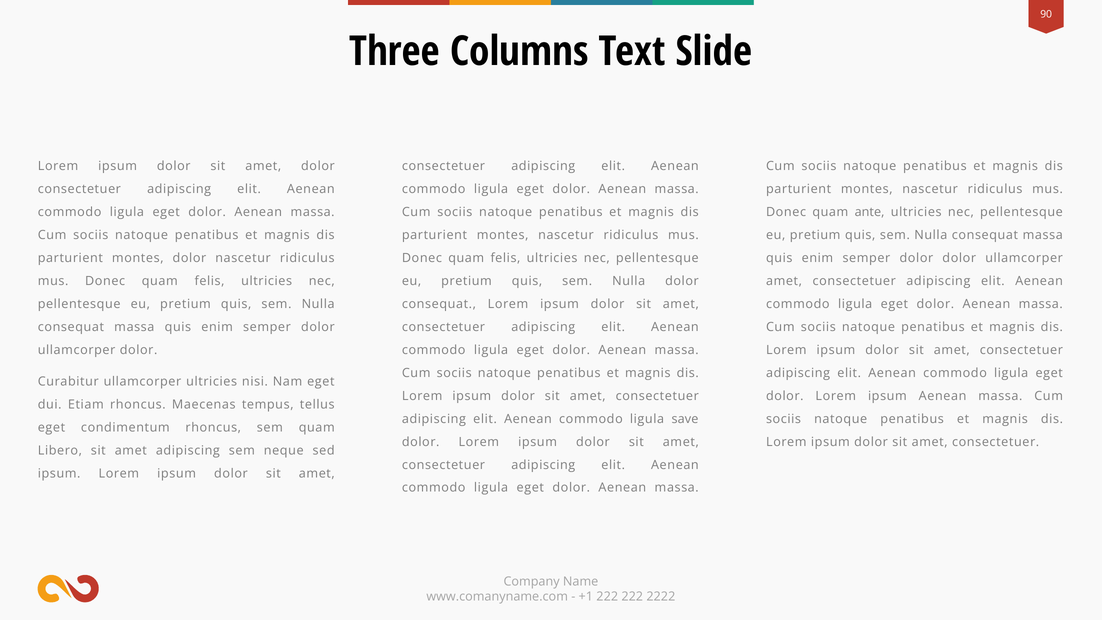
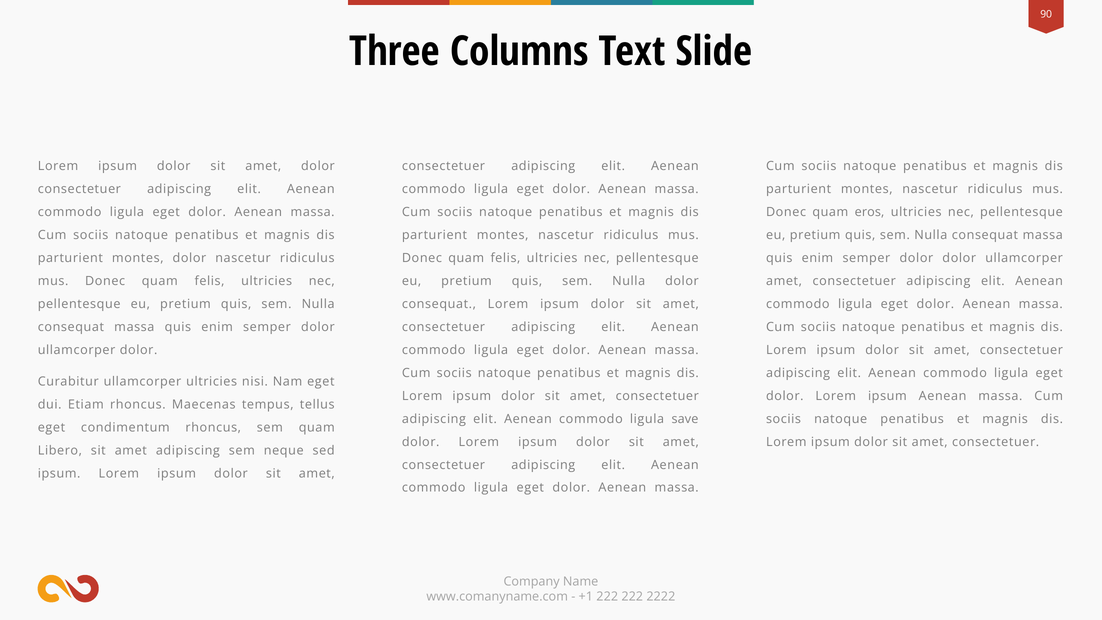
ante: ante -> eros
